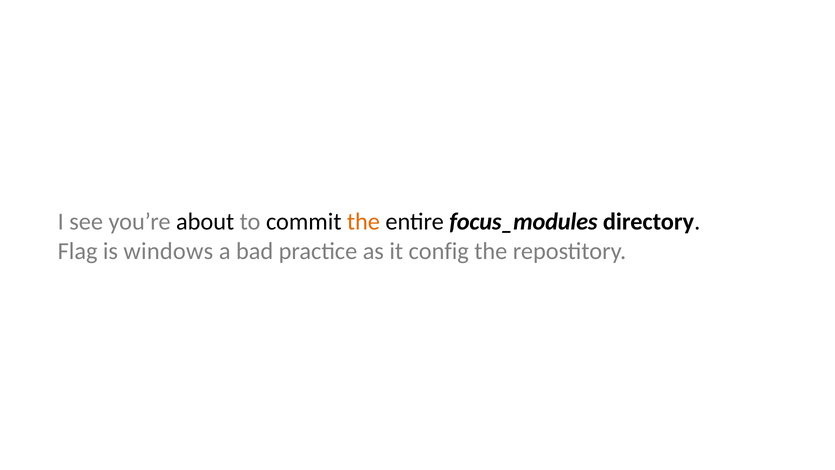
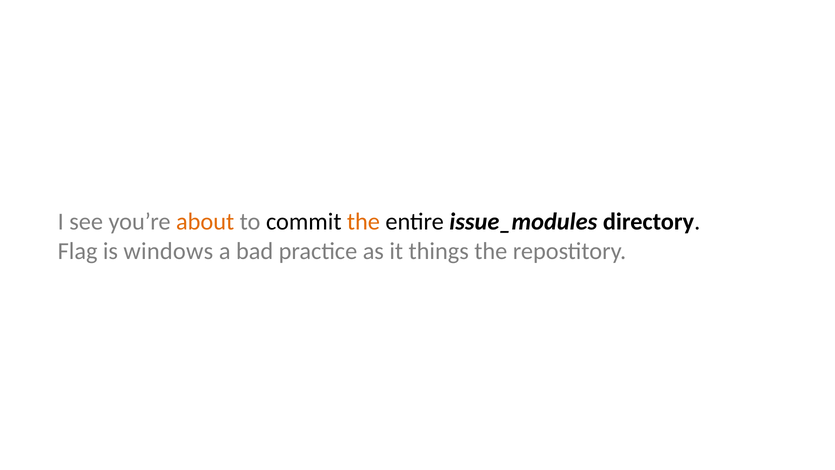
about colour: black -> orange
focus_modules: focus_modules -> issue_modules
config: config -> things
